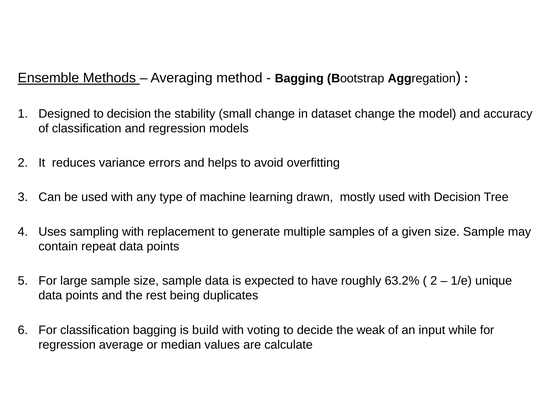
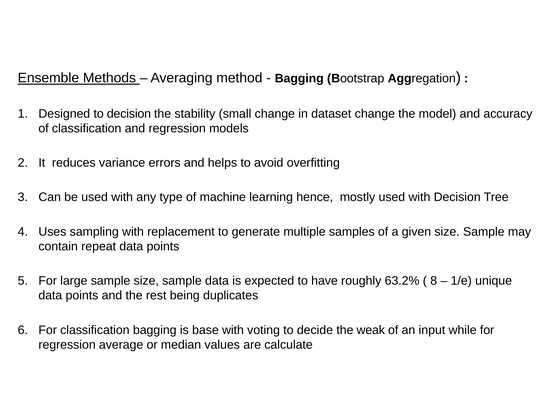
drawn: drawn -> hence
2 at (434, 281): 2 -> 8
build: build -> base
